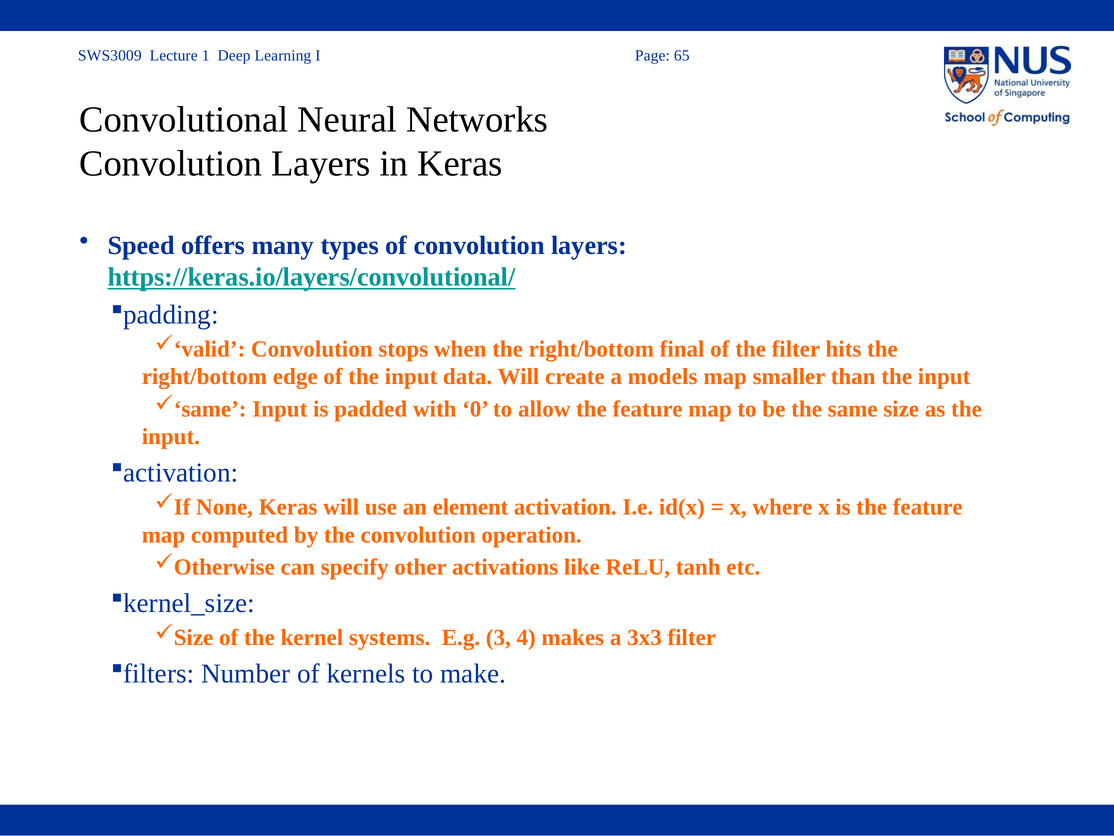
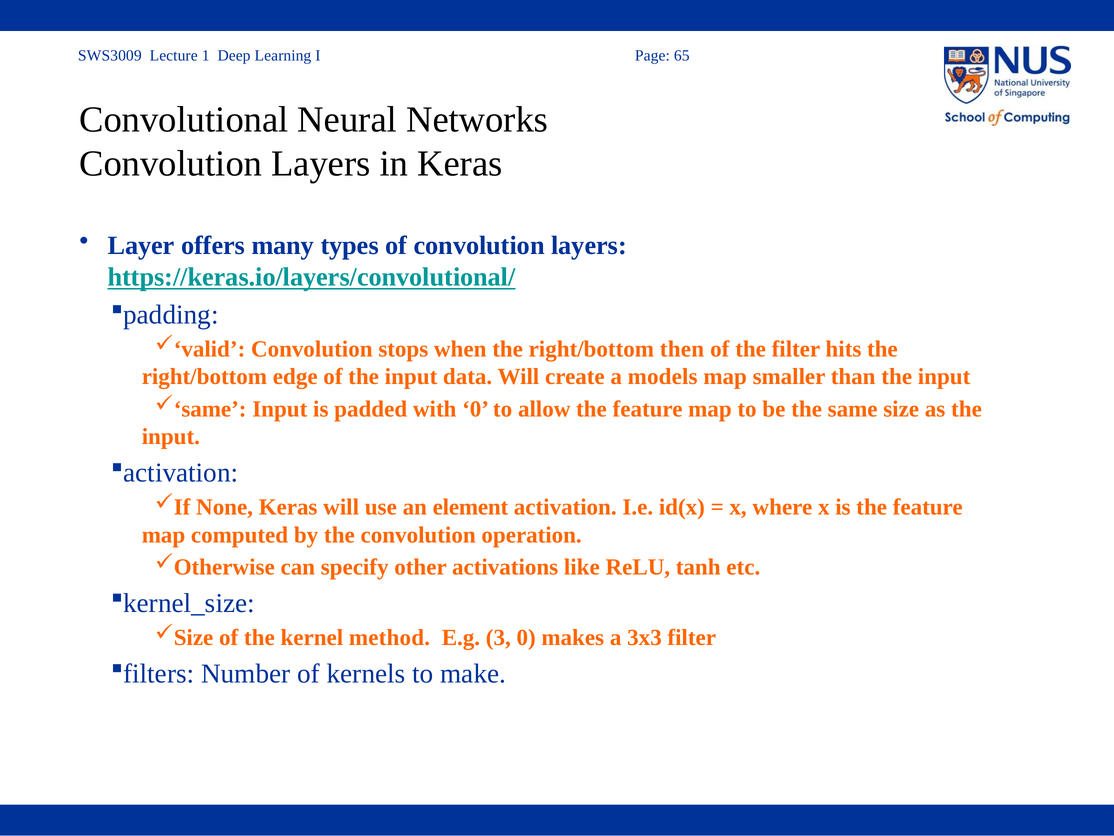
Speed: Speed -> Layer
final: final -> then
systems: systems -> method
3 4: 4 -> 0
